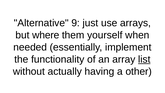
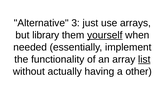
9: 9 -> 3
where: where -> library
yourself underline: none -> present
